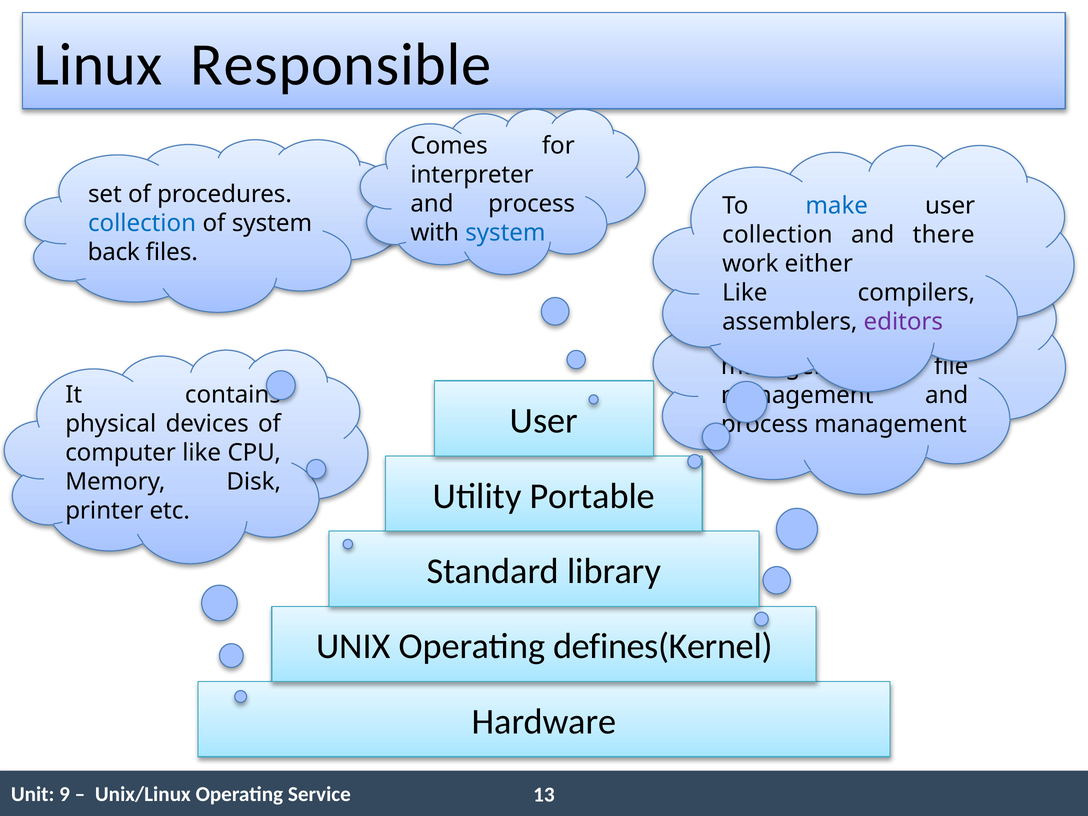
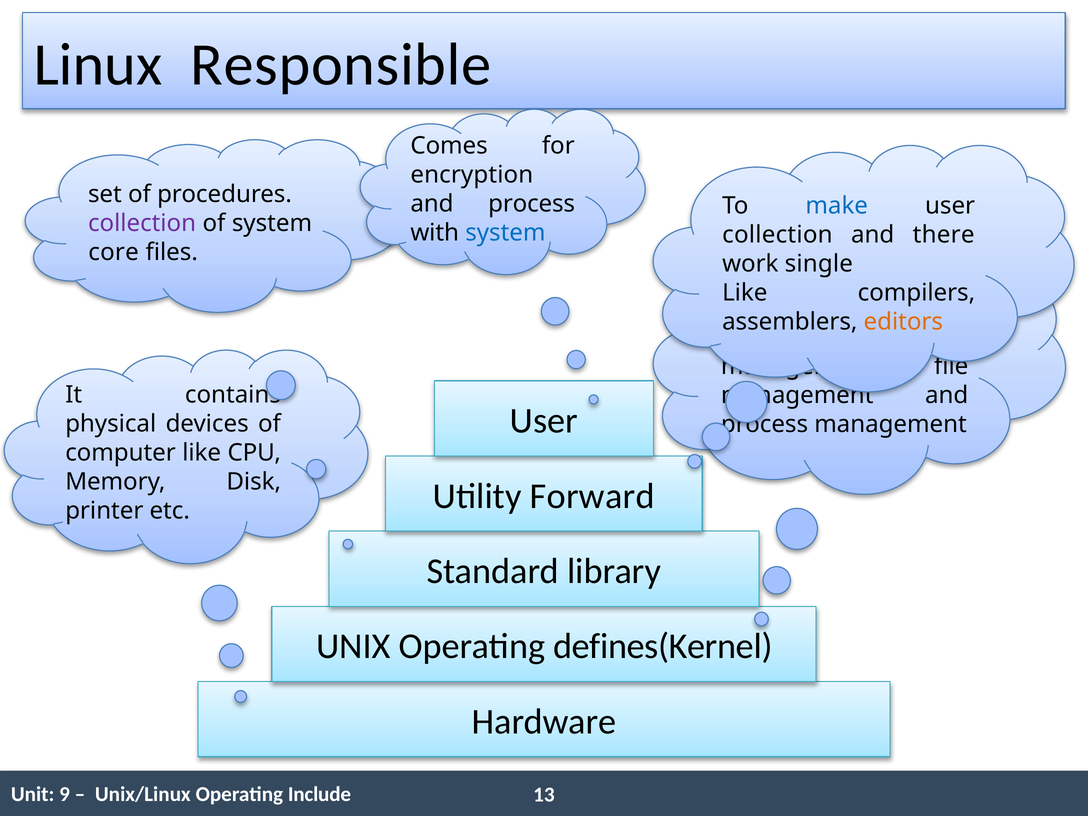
interpreter: interpreter -> encryption
collection at (142, 223) colour: blue -> purple
back: back -> core
either: either -> single
editors colour: purple -> orange
Portable: Portable -> Forward
Service: Service -> Include
